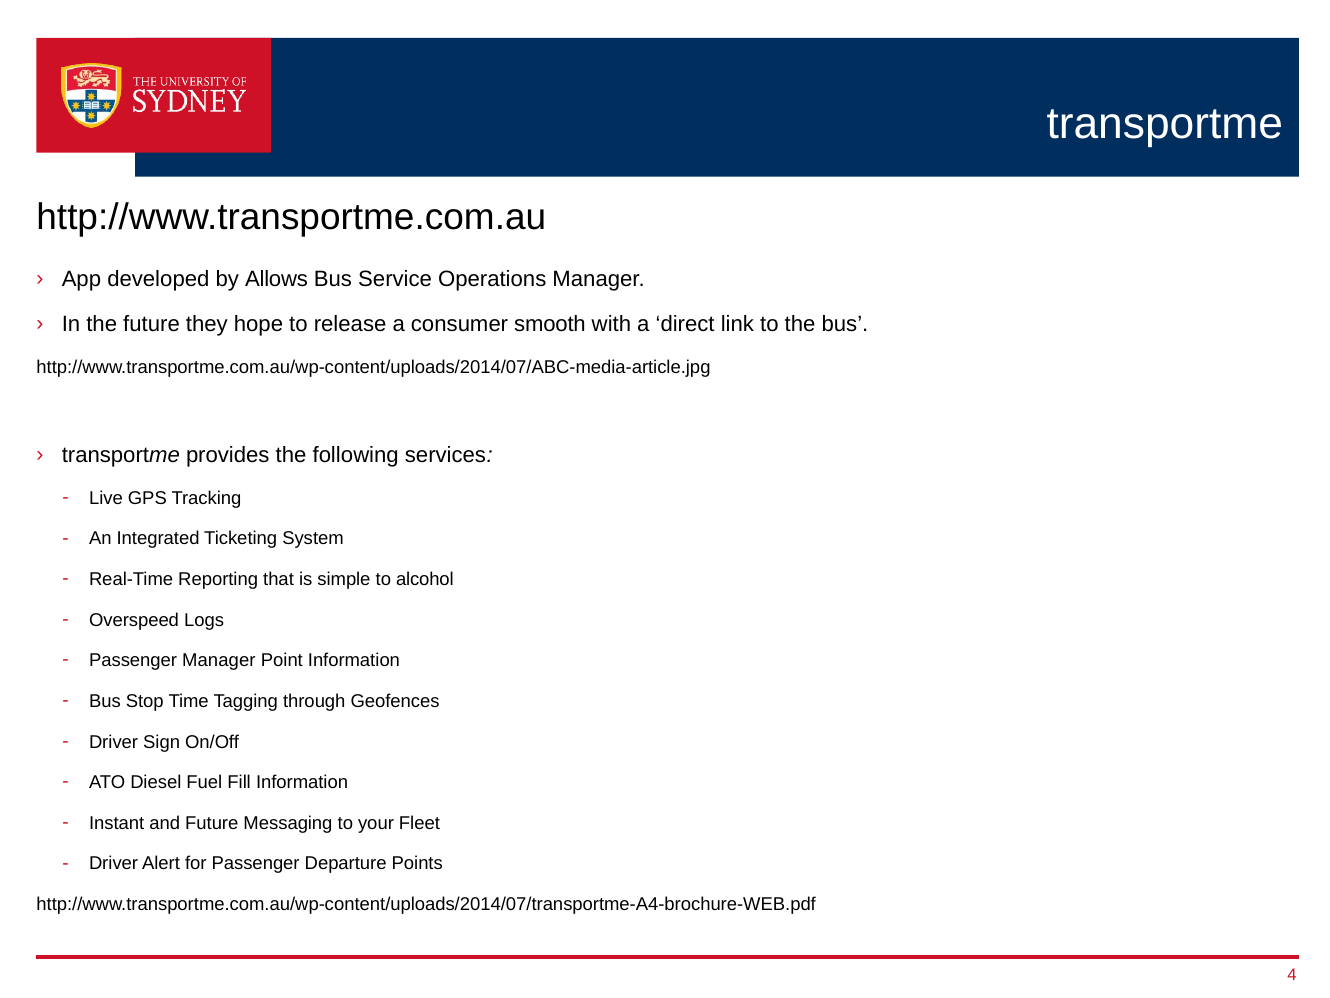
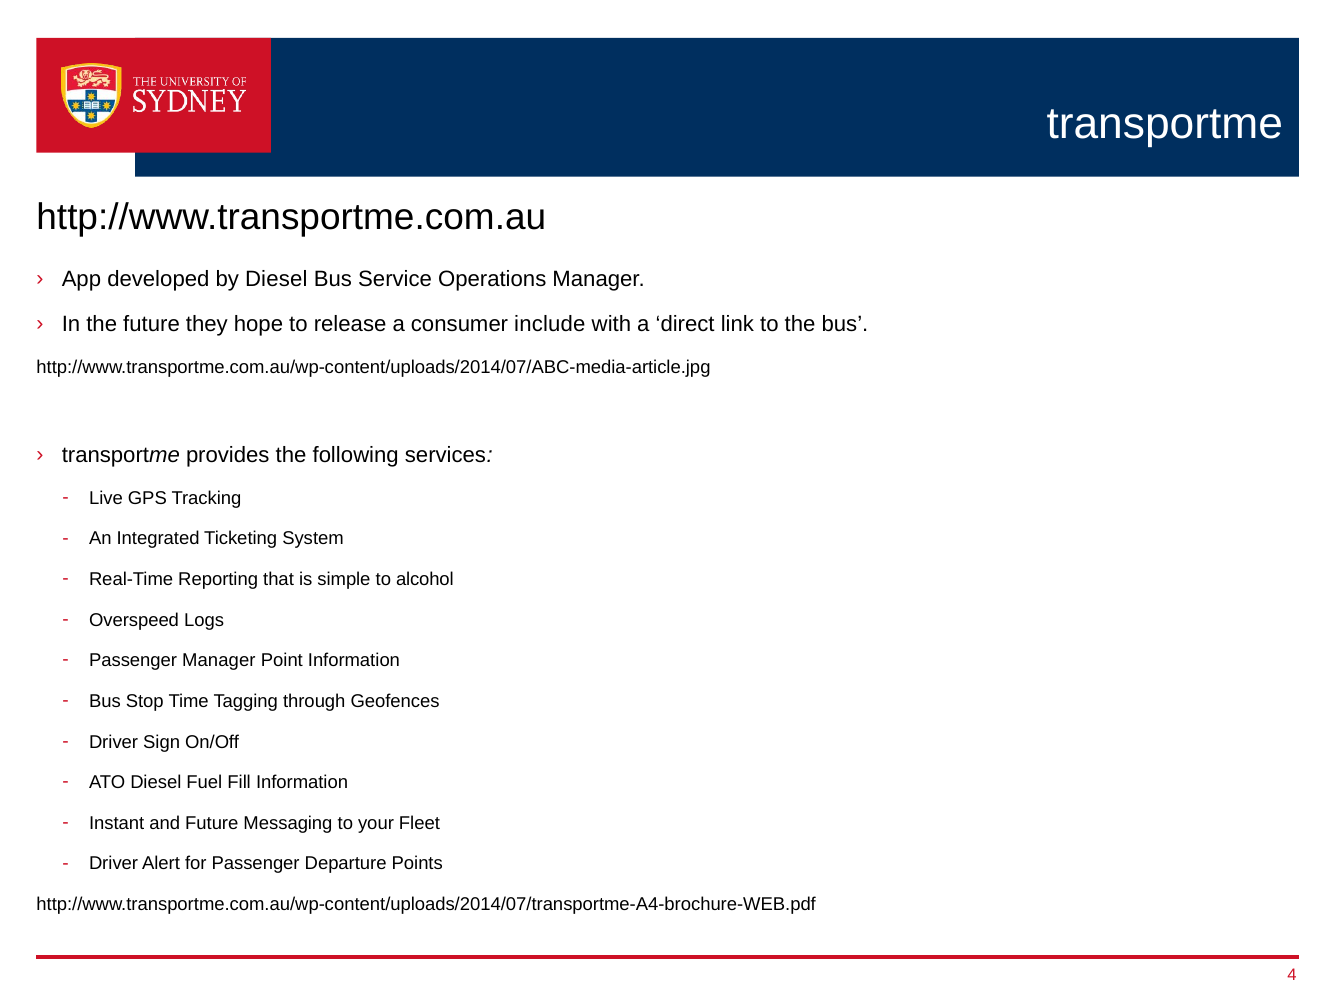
by Allows: Allows -> Diesel
smooth: smooth -> include
